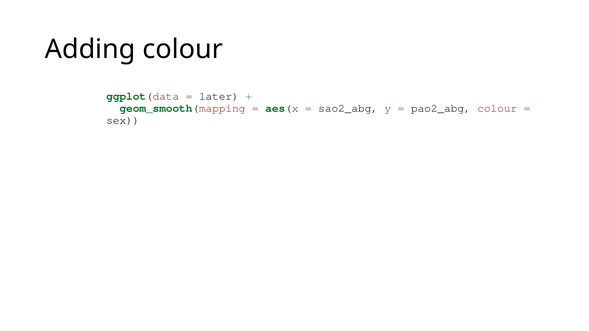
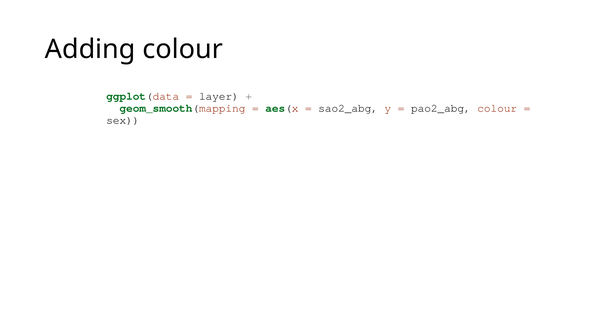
later: later -> layer
